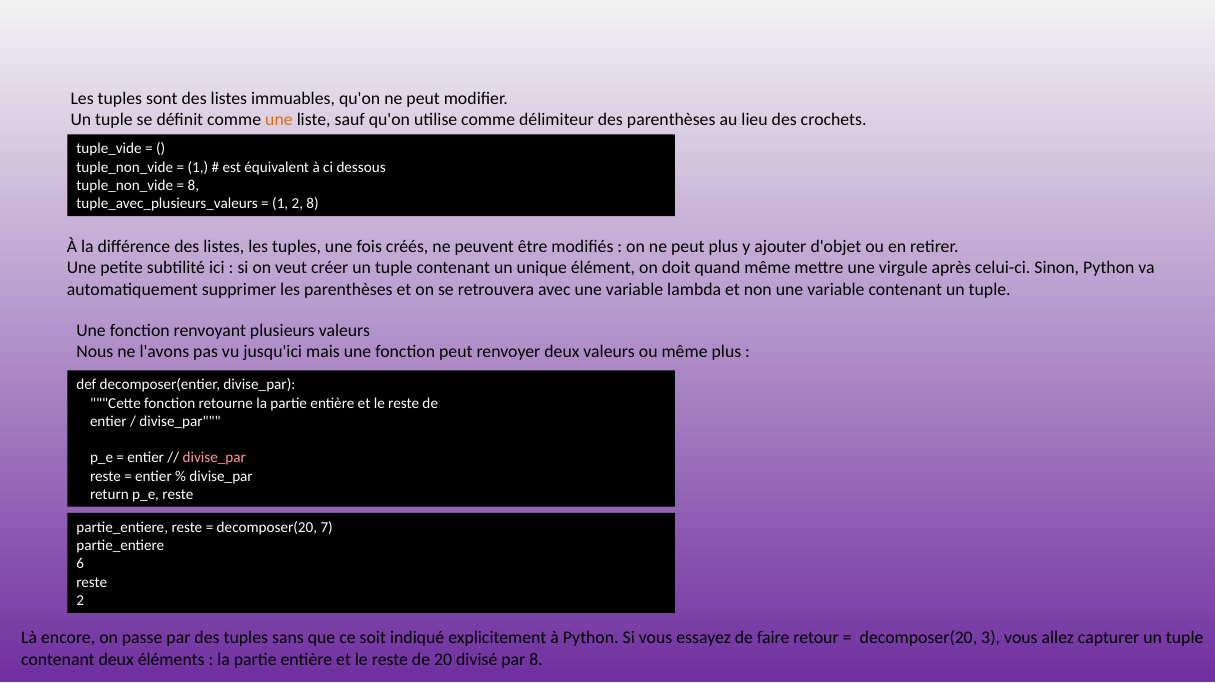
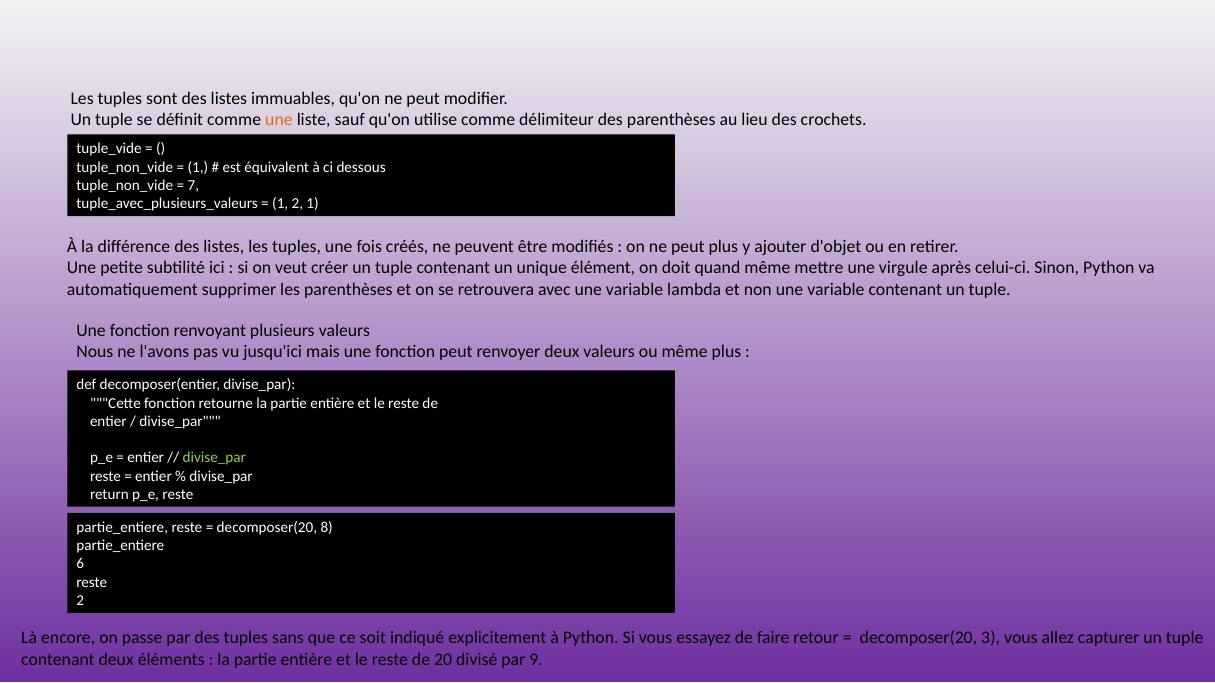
8 at (193, 185): 8 -> 7
2 8: 8 -> 1
divise_par at (214, 458) colour: pink -> light green
7: 7 -> 8
par 8: 8 -> 9
